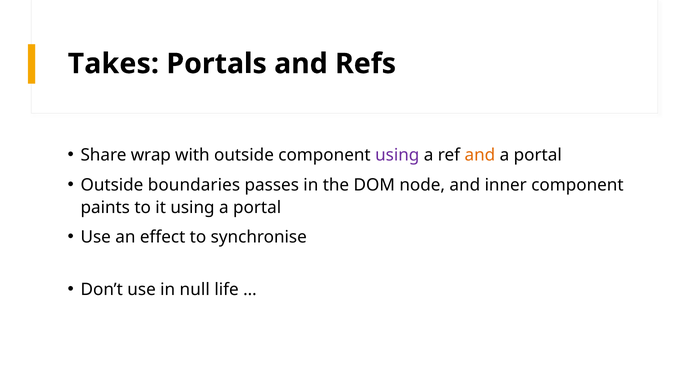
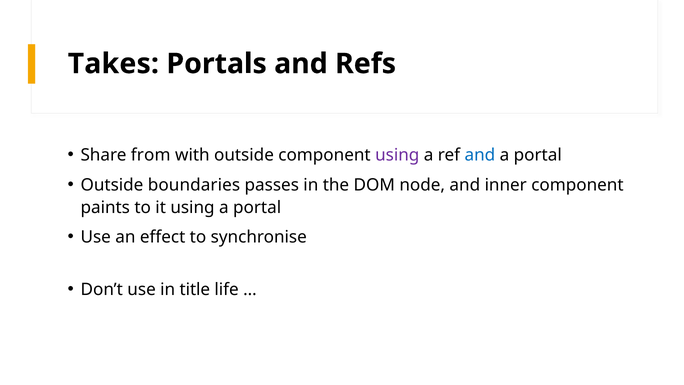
wrap: wrap -> from
and at (480, 155) colour: orange -> blue
null: null -> title
